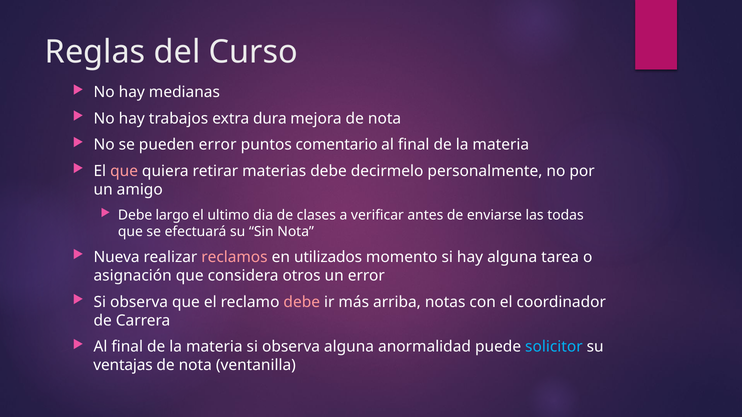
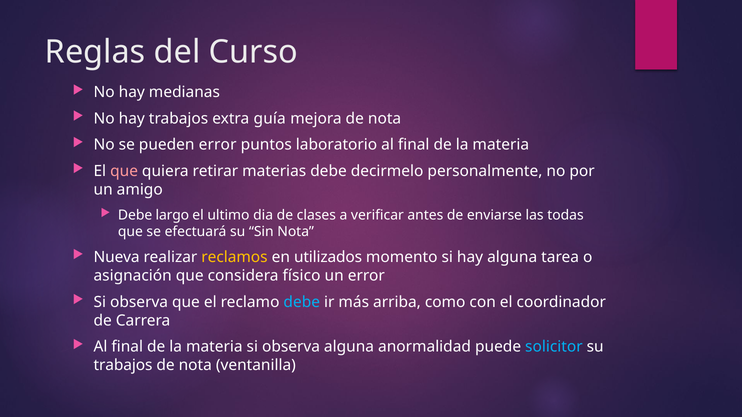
dura: dura -> guía
comentario: comentario -> laboratorio
reclamos colour: pink -> yellow
otros: otros -> físico
debe at (302, 302) colour: pink -> light blue
notas: notas -> como
ventajas at (123, 366): ventajas -> trabajos
